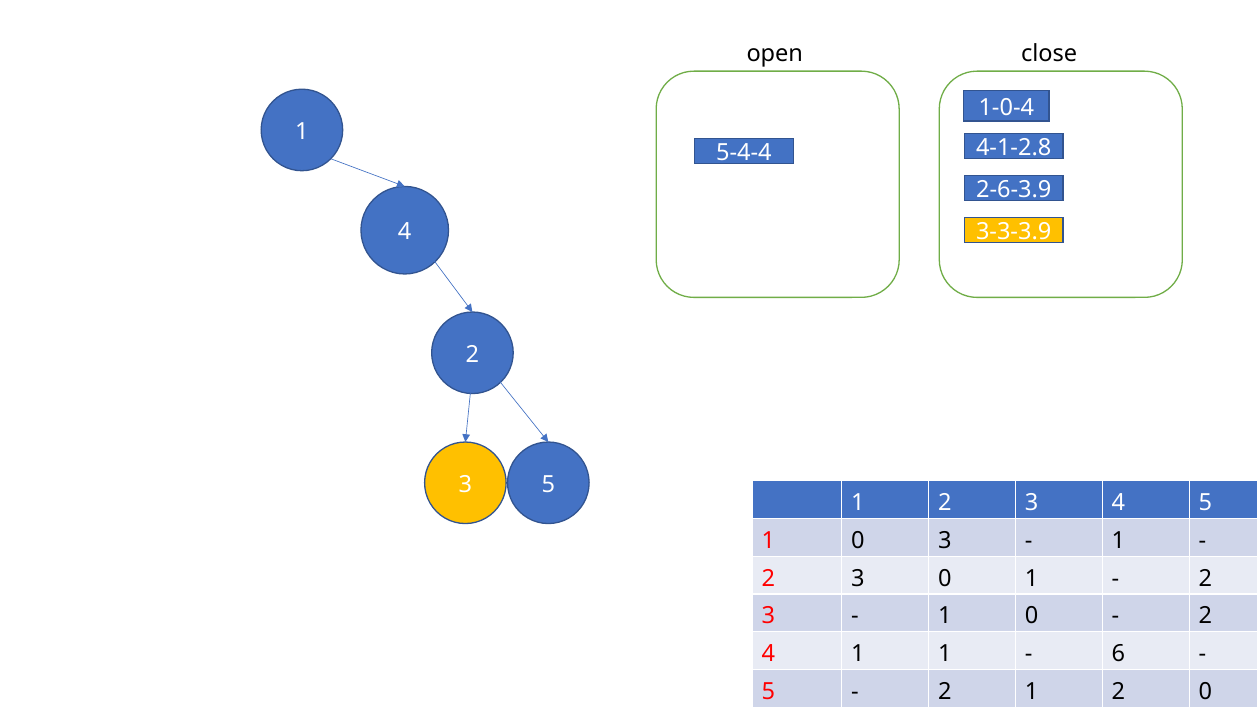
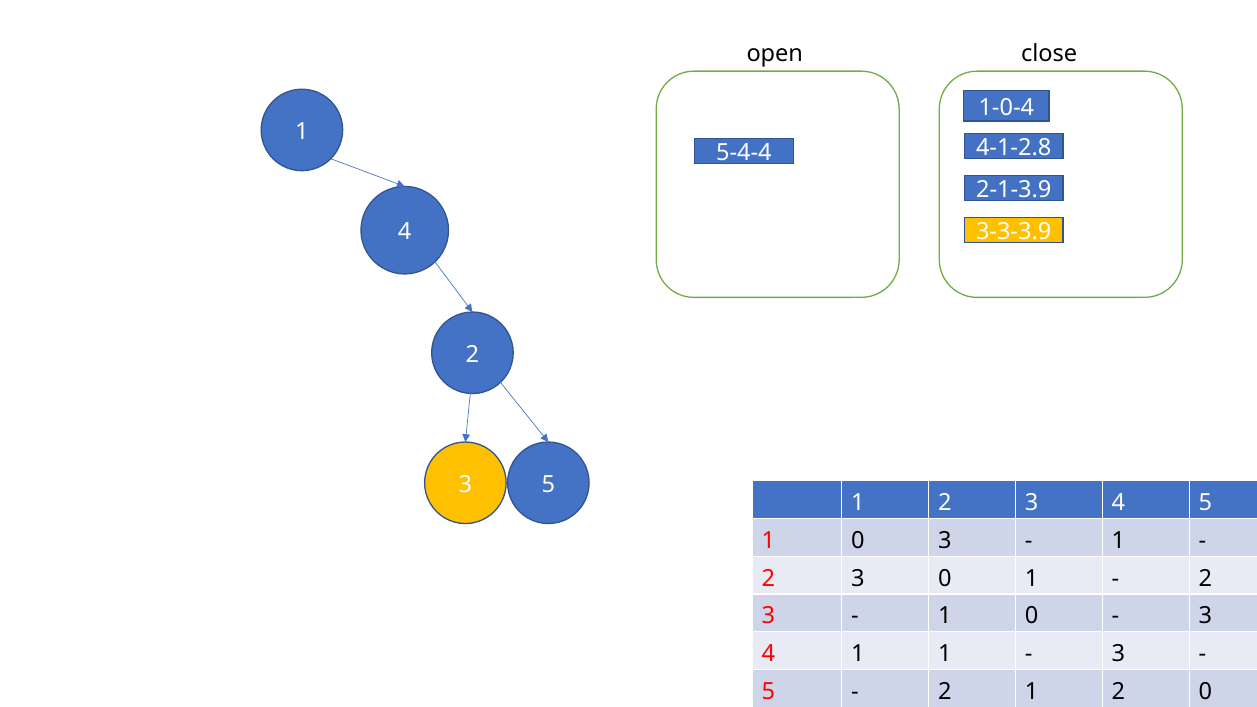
2-6-3.9: 2-6-3.9 -> 2-1-3.9
2 at (1205, 616): 2 -> 3
6 at (1118, 654): 6 -> 3
